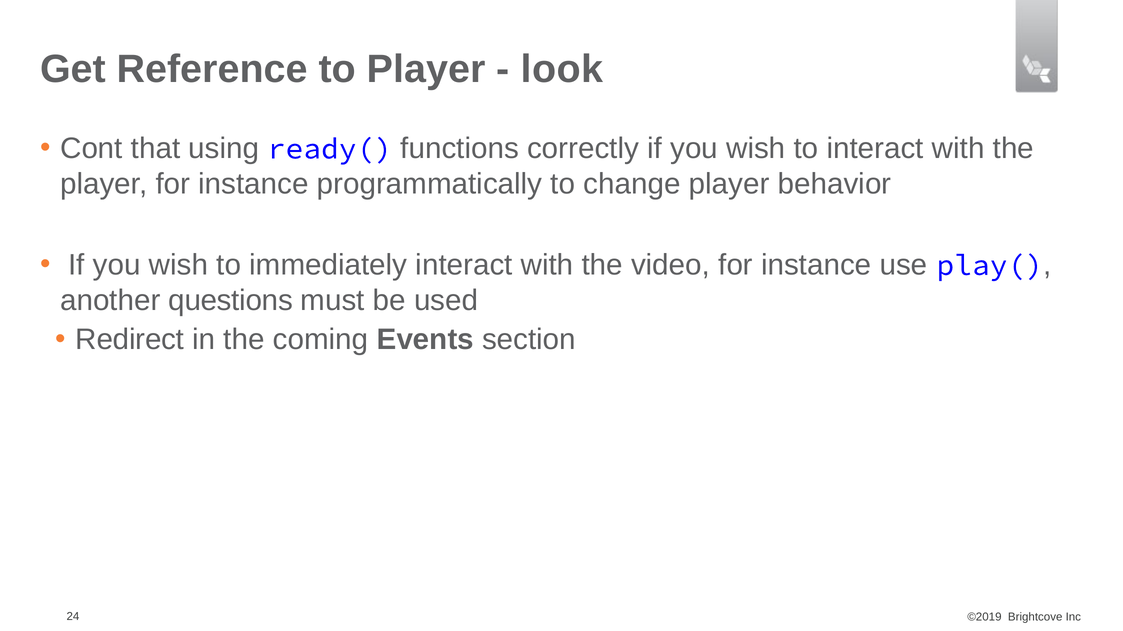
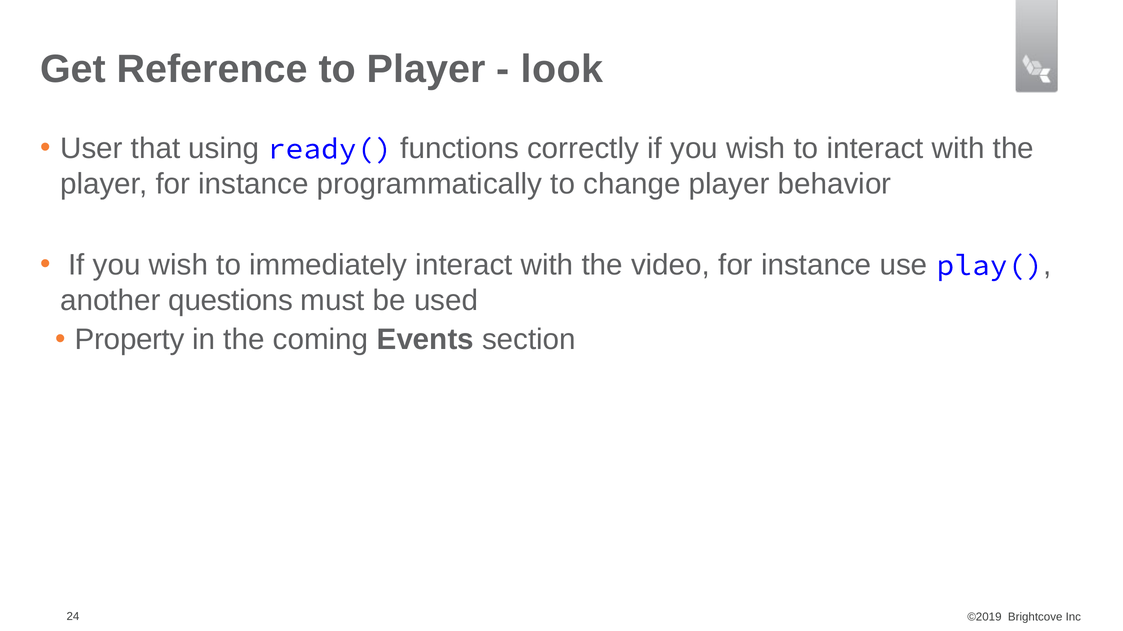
Cont: Cont -> User
Redirect: Redirect -> Property
